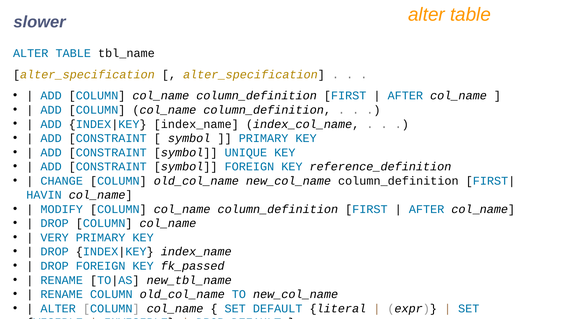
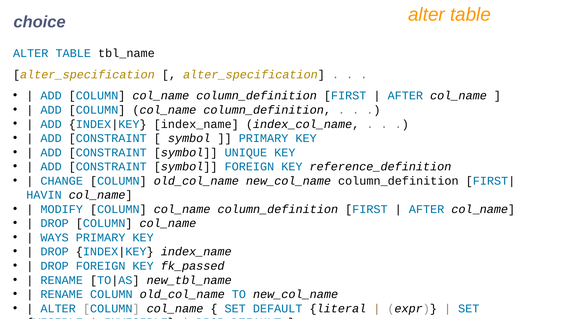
slower: slower -> choice
VERY: VERY -> WAYS
